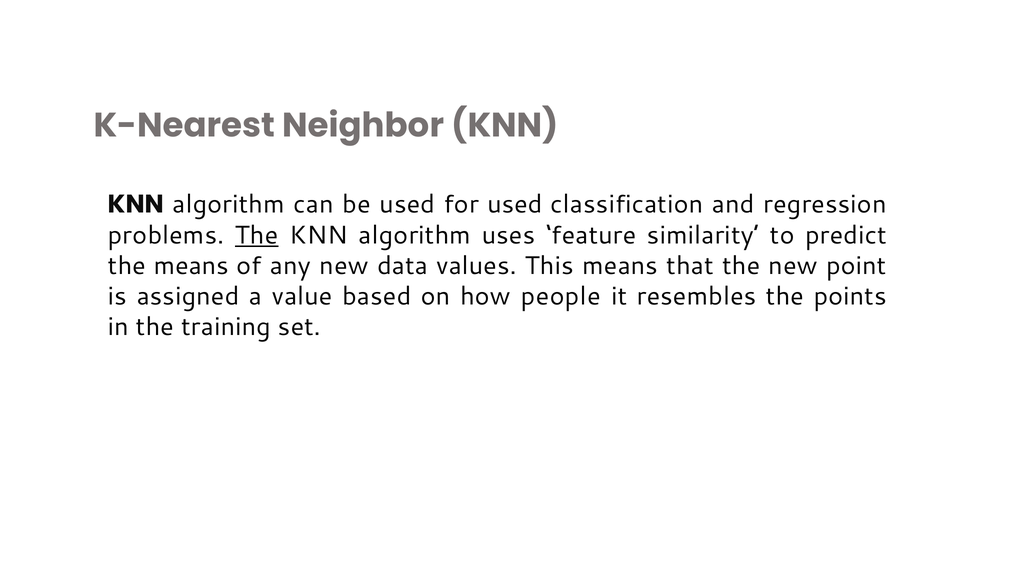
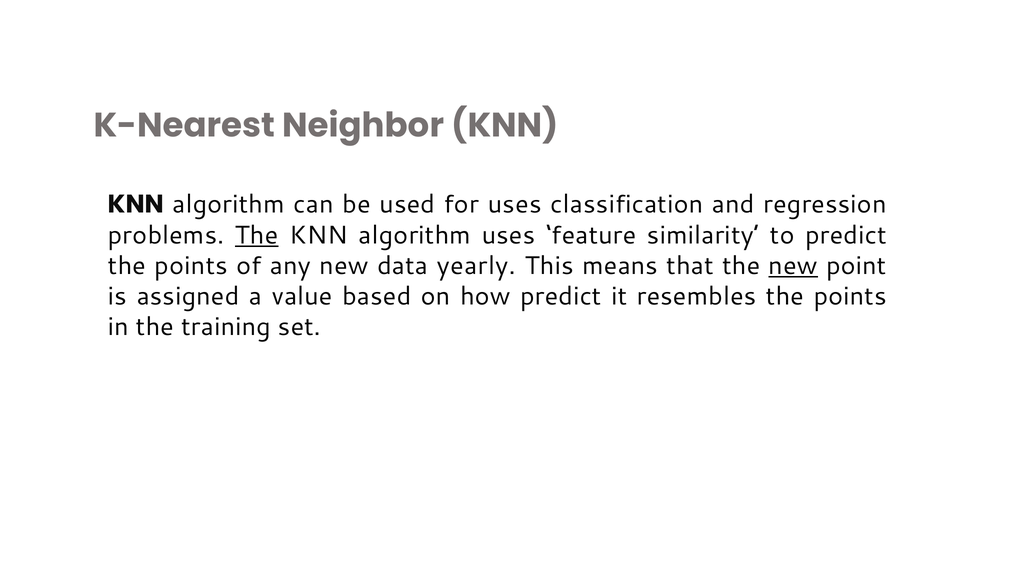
for used: used -> uses
means at (191, 266): means -> points
values: values -> yearly
new at (793, 266) underline: none -> present
how people: people -> predict
